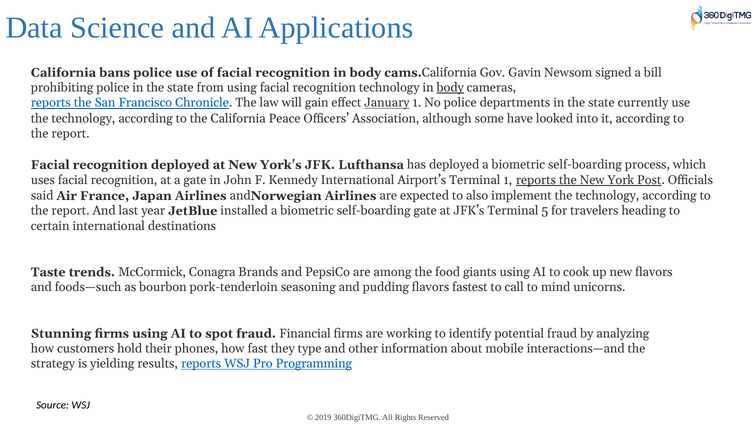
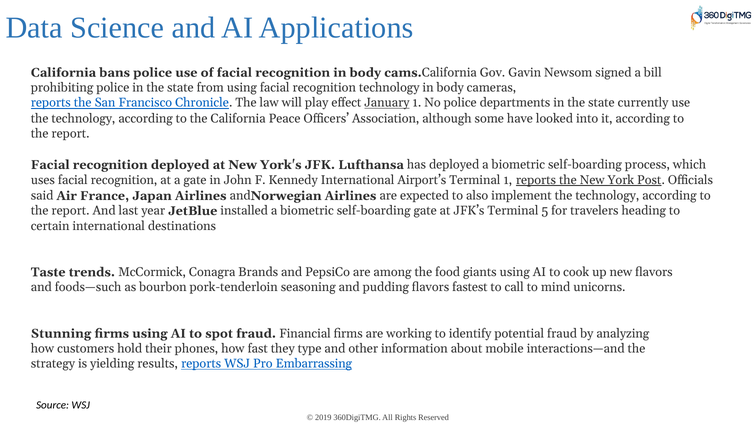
body at (450, 88) underline: present -> none
gain: gain -> play
Programming: Programming -> Embarrassing
